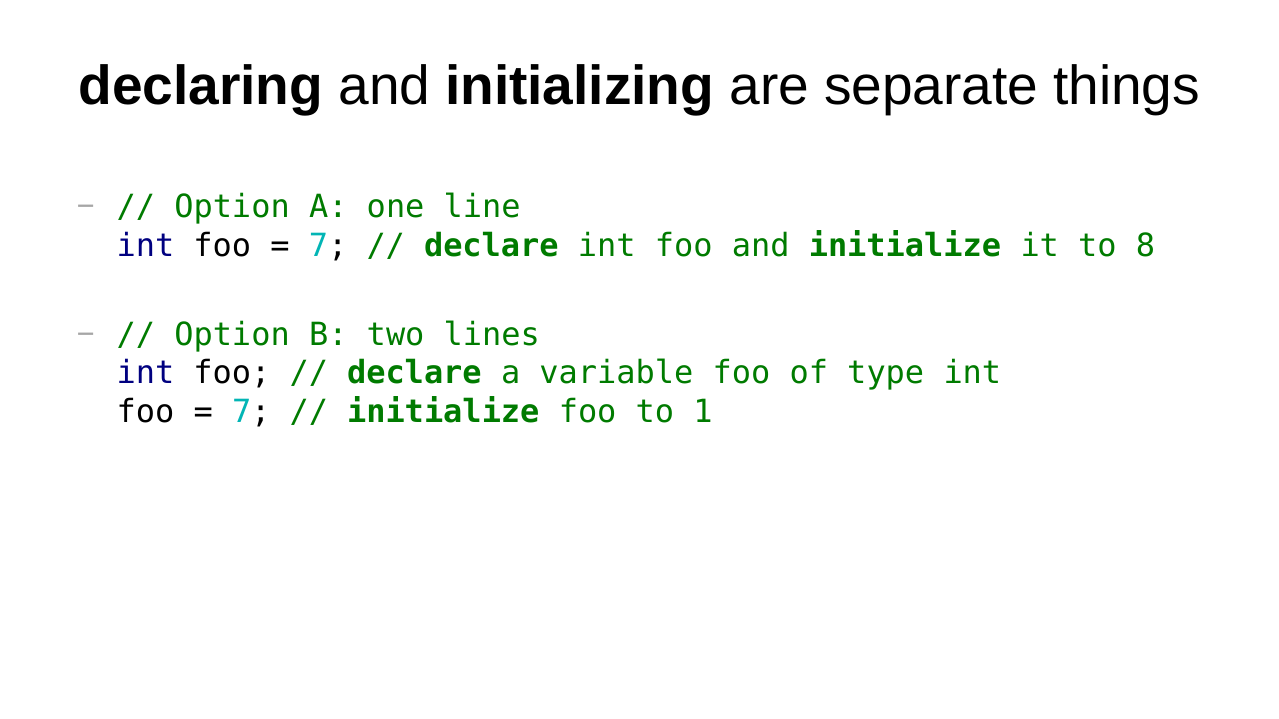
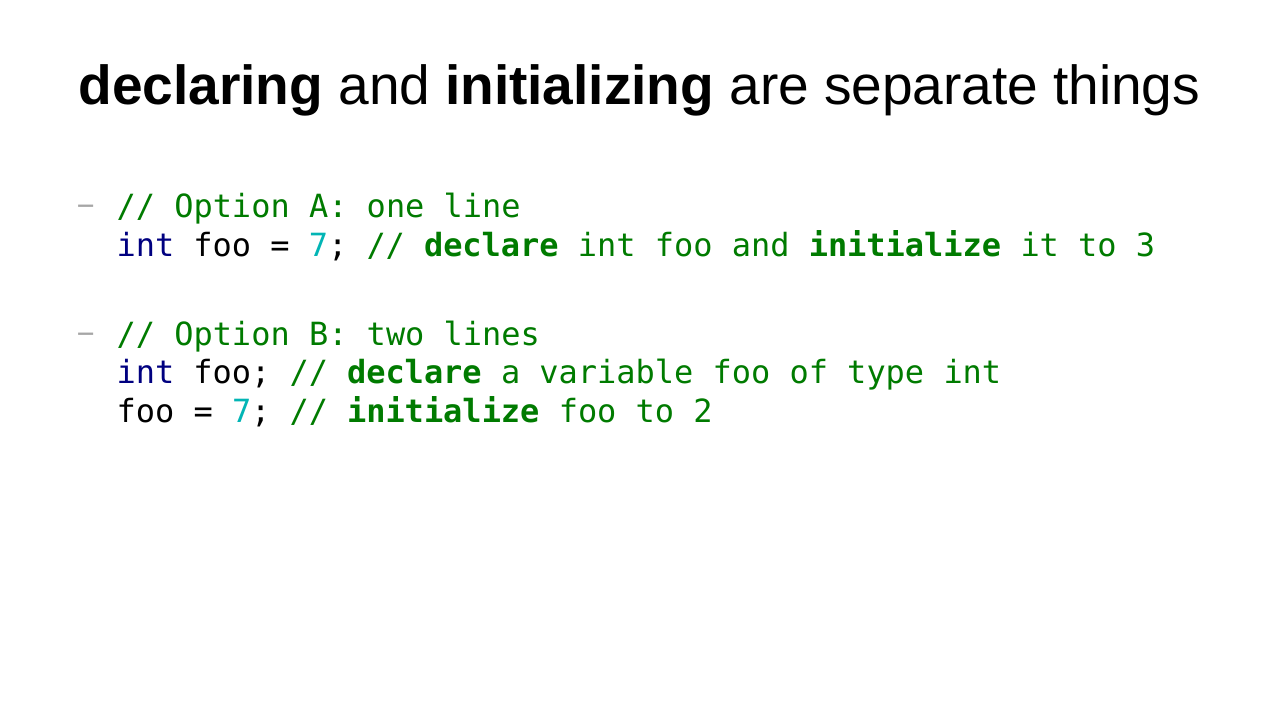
8: 8 -> 3
1: 1 -> 2
